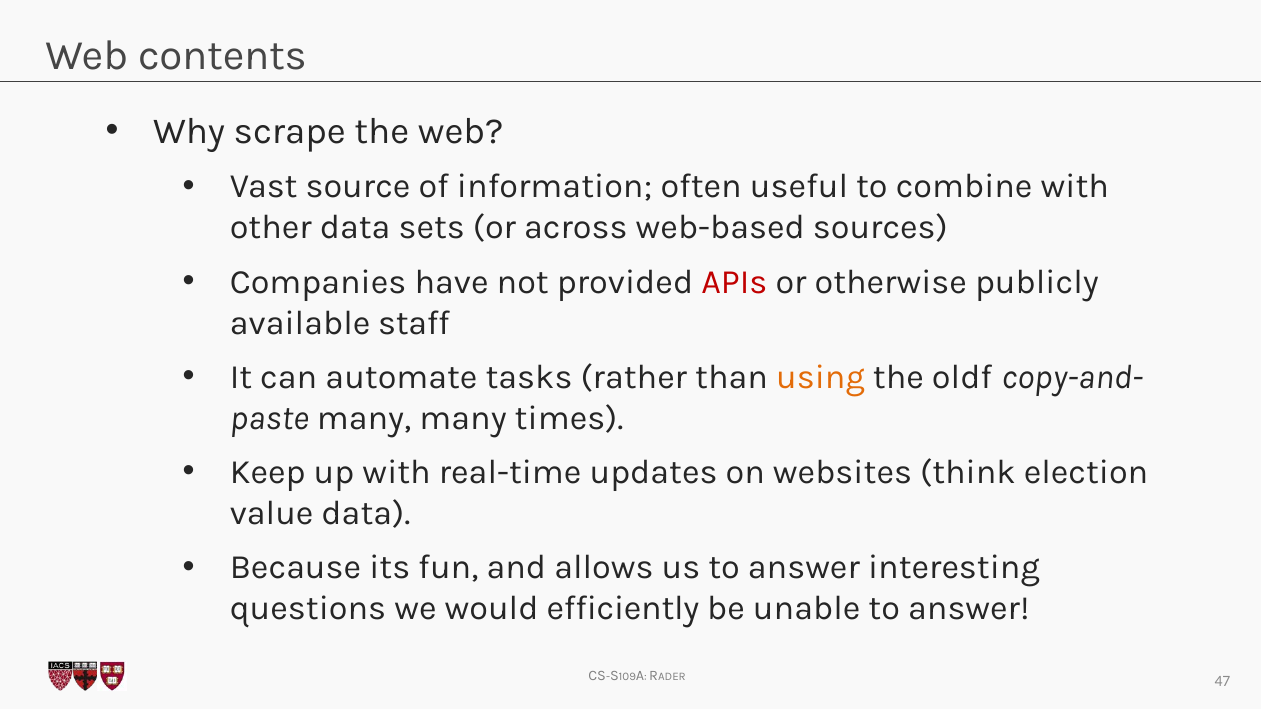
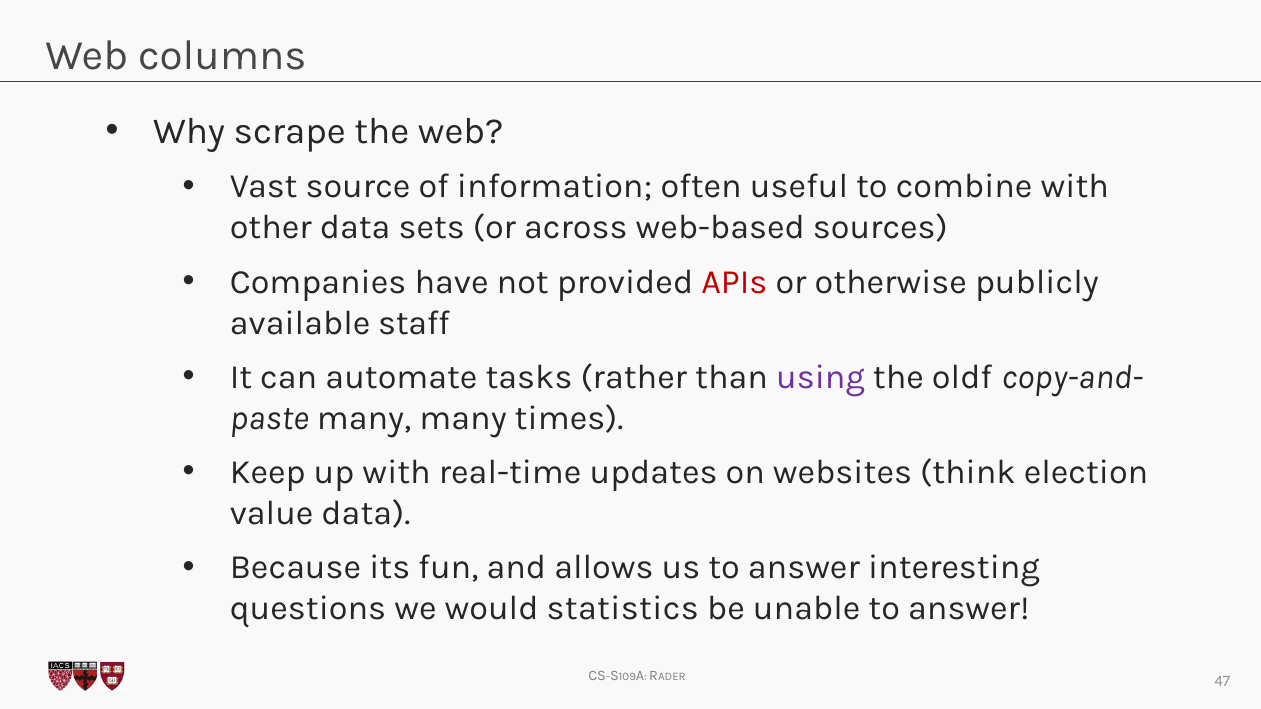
contents: contents -> columns
using colour: orange -> purple
efficiently: efficiently -> statistics
